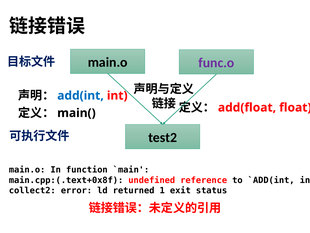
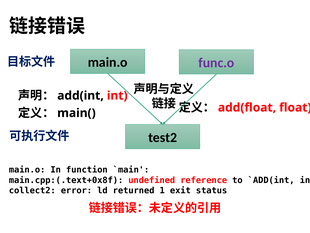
add(int colour: blue -> black
